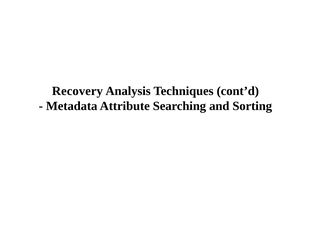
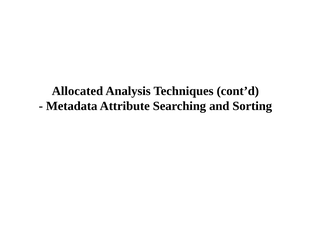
Recovery: Recovery -> Allocated
